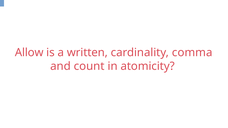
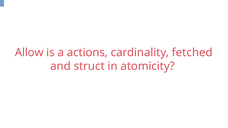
written: written -> actions
comma: comma -> fetched
count: count -> struct
